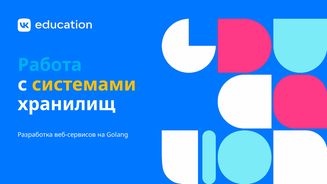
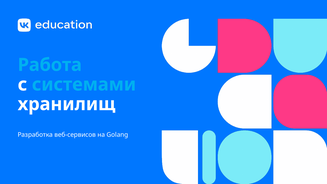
системами colour: yellow -> light blue
